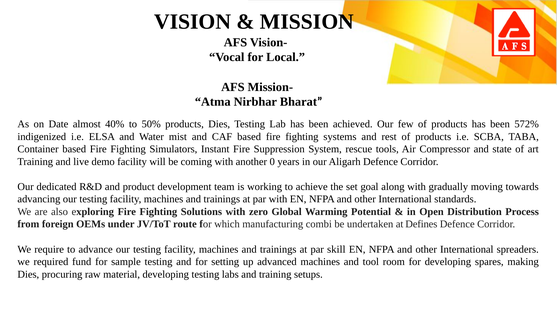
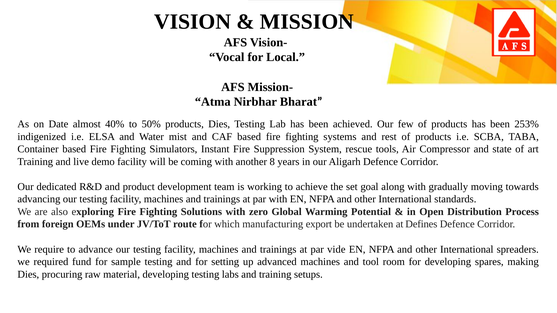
572%: 572% -> 253%
0: 0 -> 8
combi: combi -> export
skill: skill -> vide
